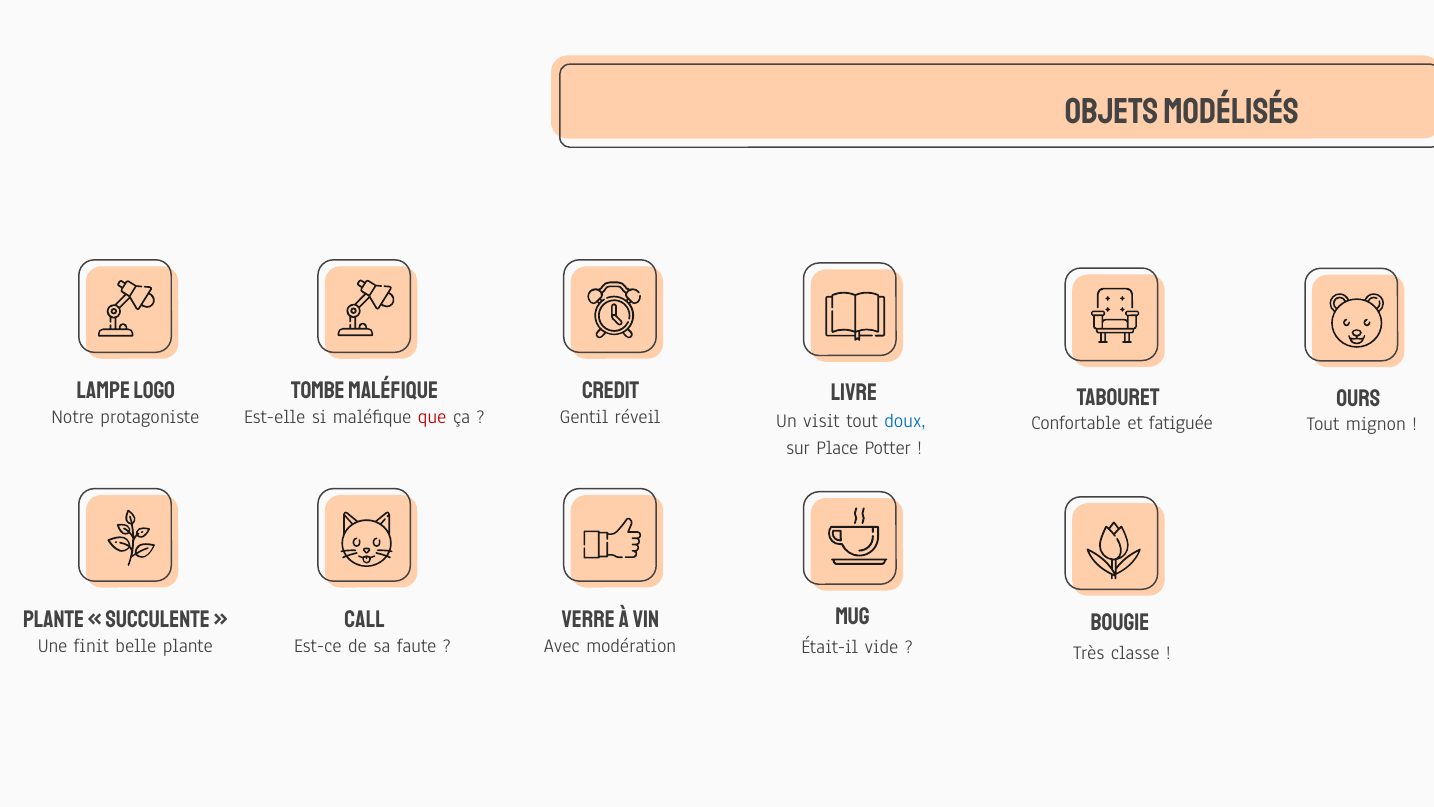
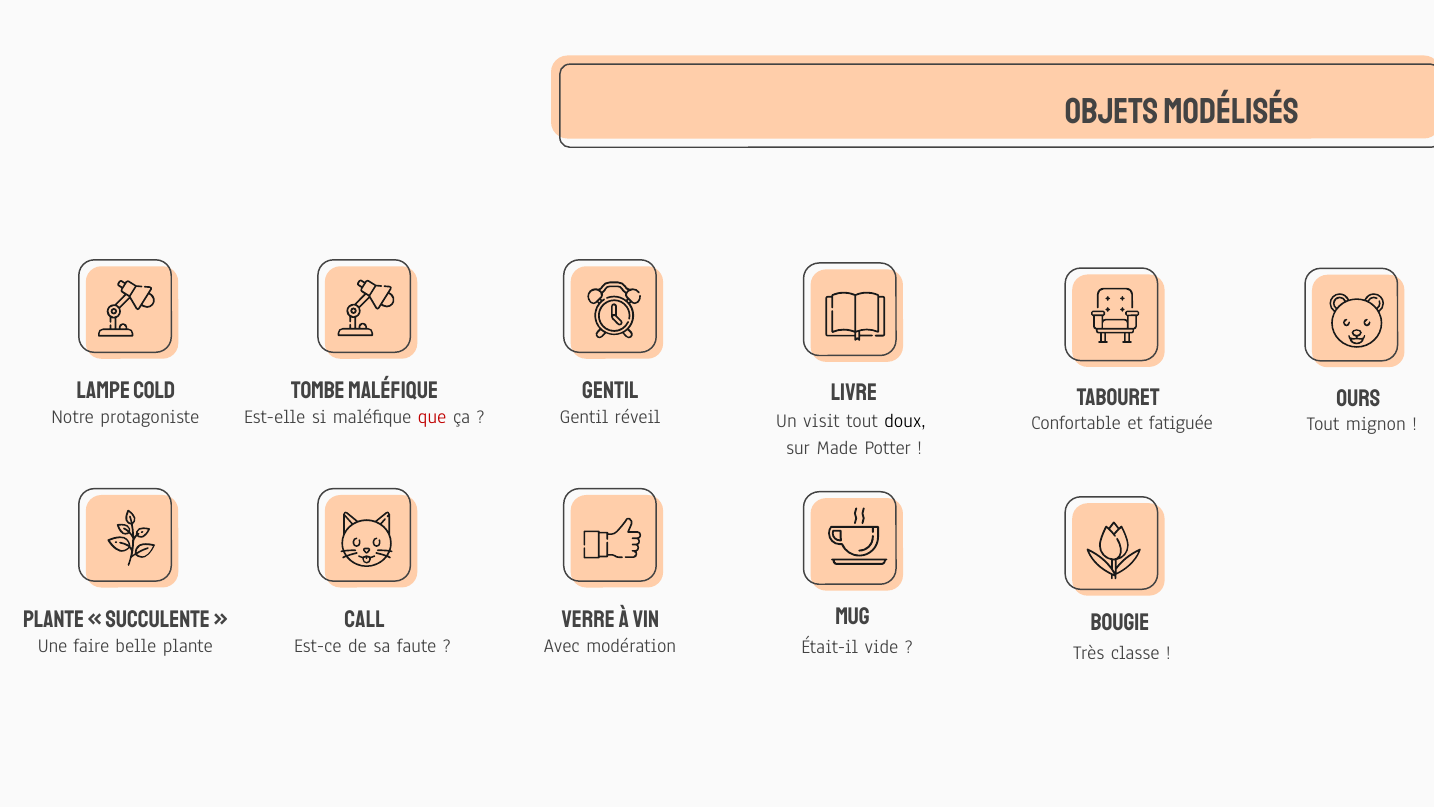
logo: logo -> cold
Credit at (611, 391): Credit -> Gentil
doux colour: blue -> black
Place: Place -> Made
finit: finit -> faire
